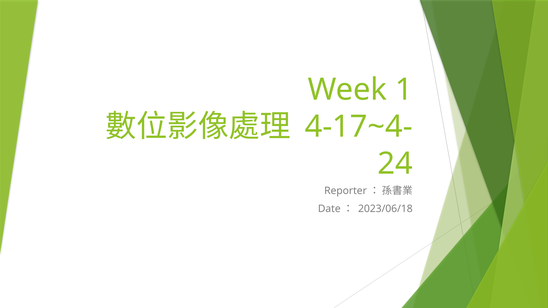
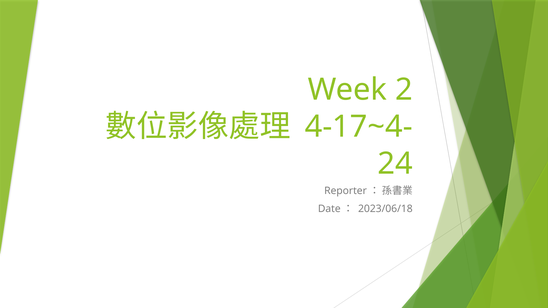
1: 1 -> 2
